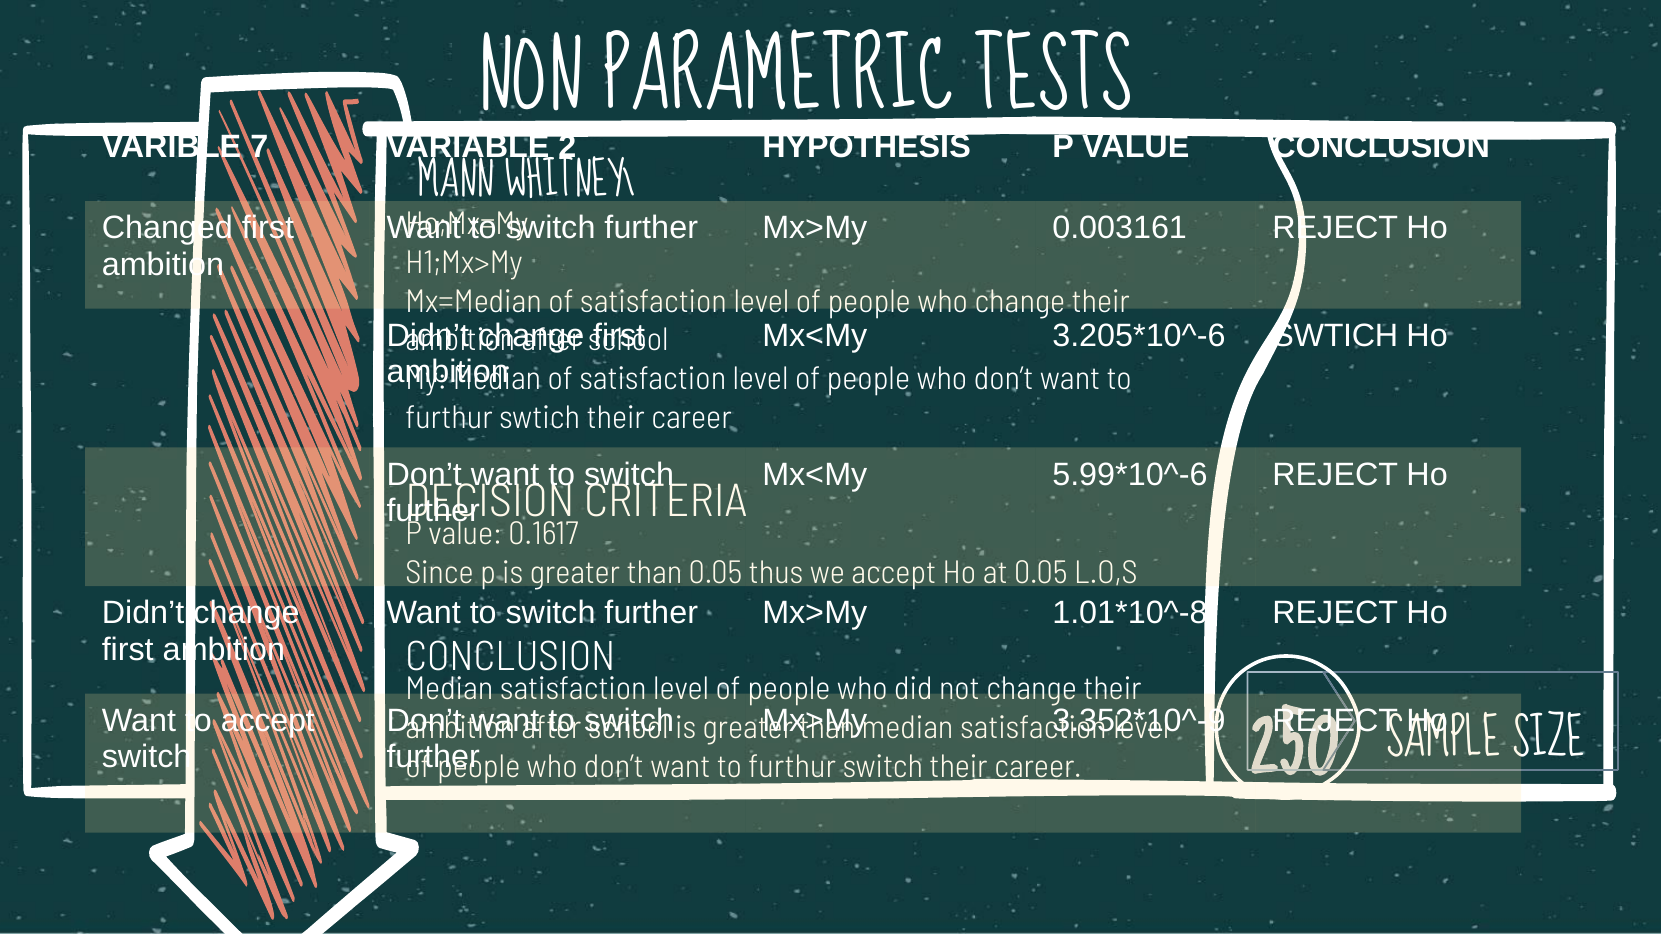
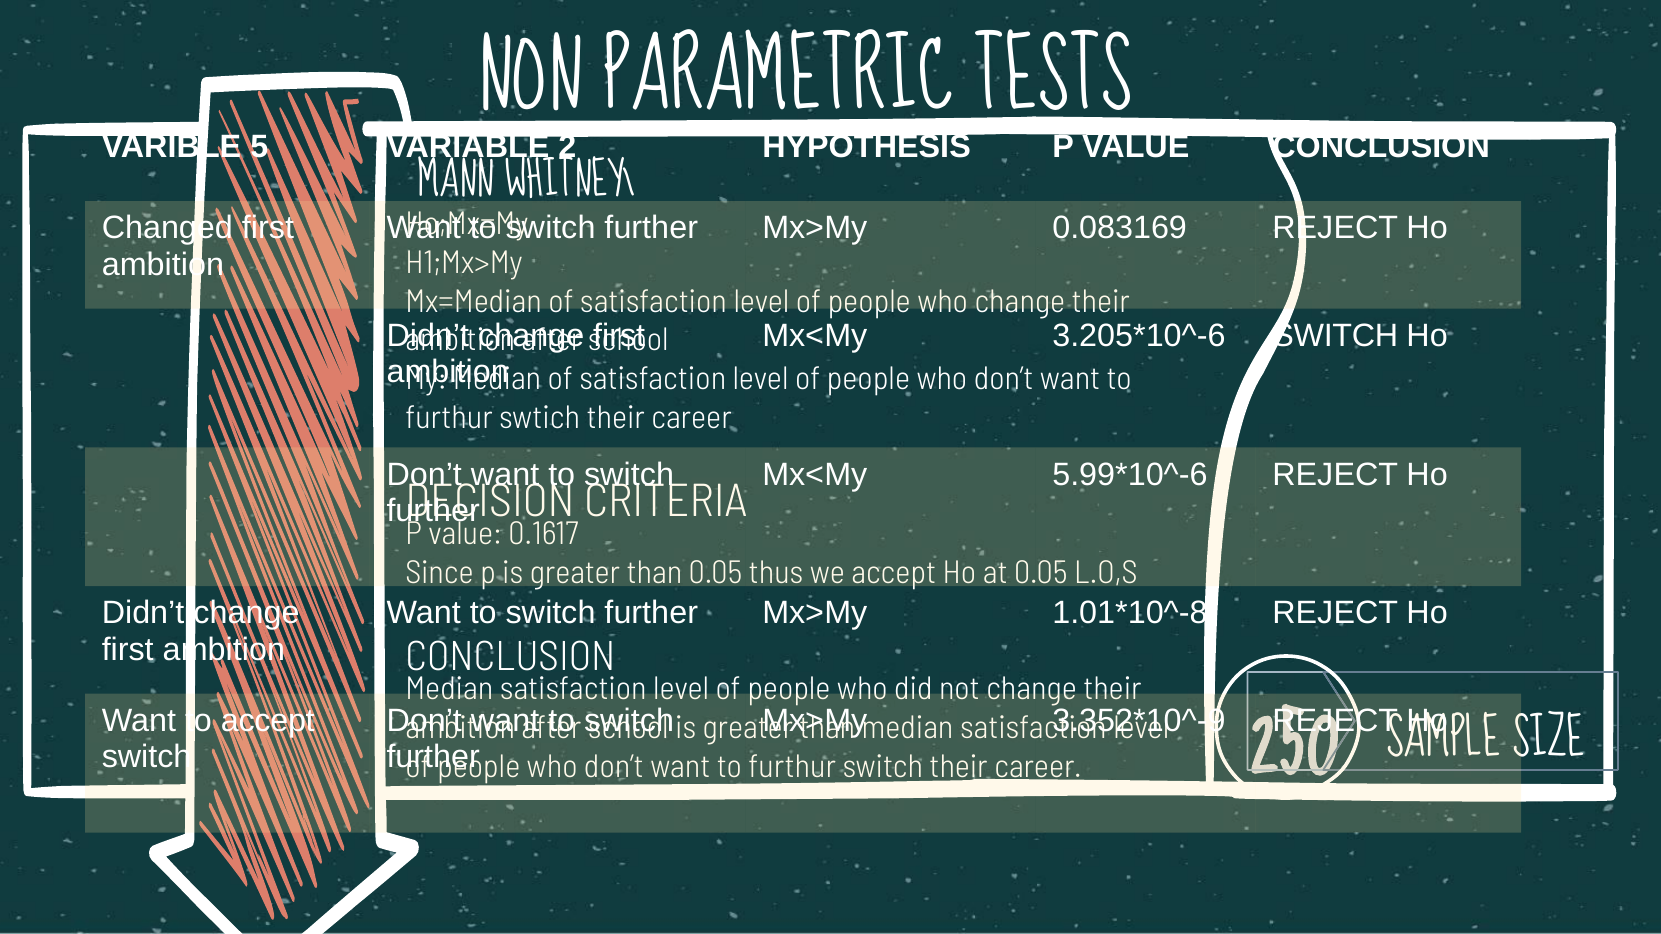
7: 7 -> 5
0.003161: 0.003161 -> 0.083169
SWTICH at (1335, 336): SWTICH -> SWITCH
